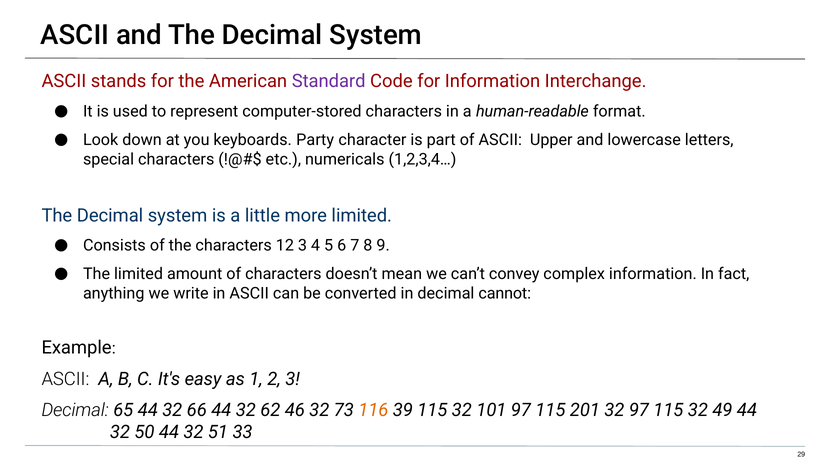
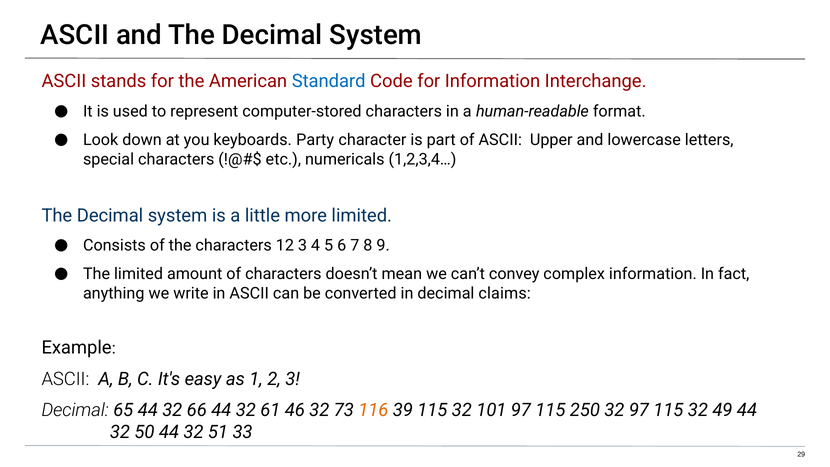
Standard colour: purple -> blue
cannot: cannot -> claims
62: 62 -> 61
201: 201 -> 250
